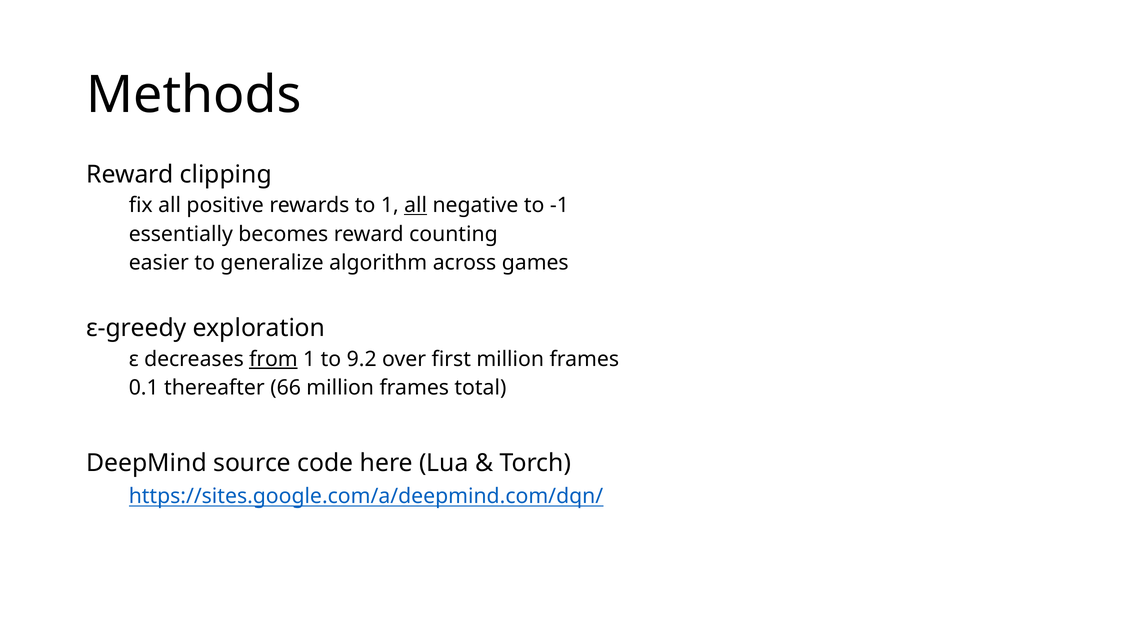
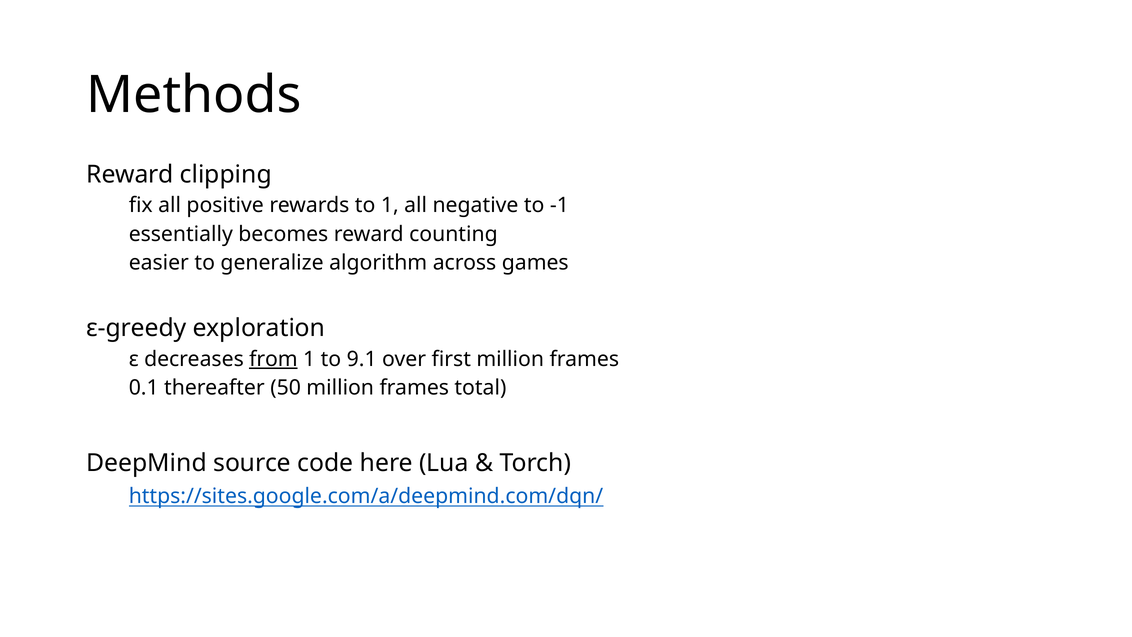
all at (416, 205) underline: present -> none
9.2: 9.2 -> 9.1
66: 66 -> 50
